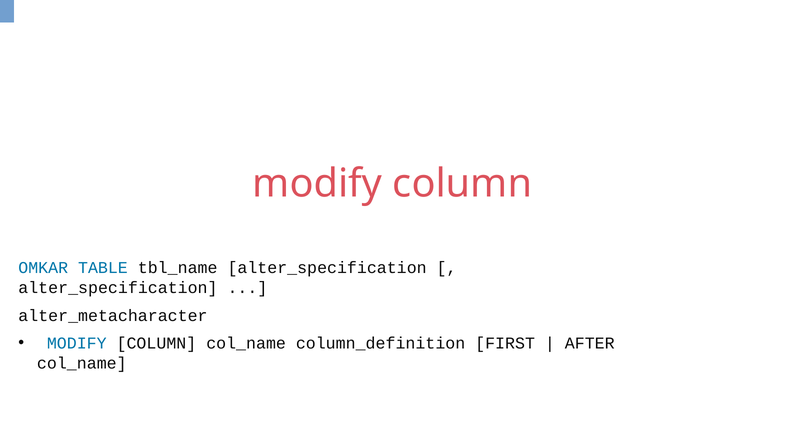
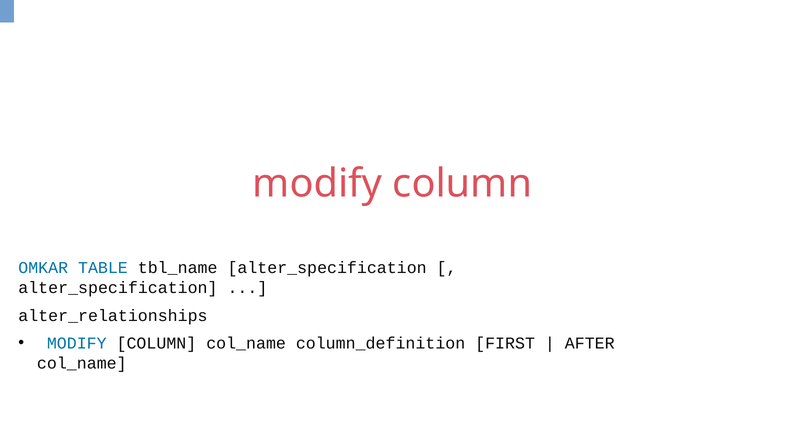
alter_metacharacter: alter_metacharacter -> alter_relationships
